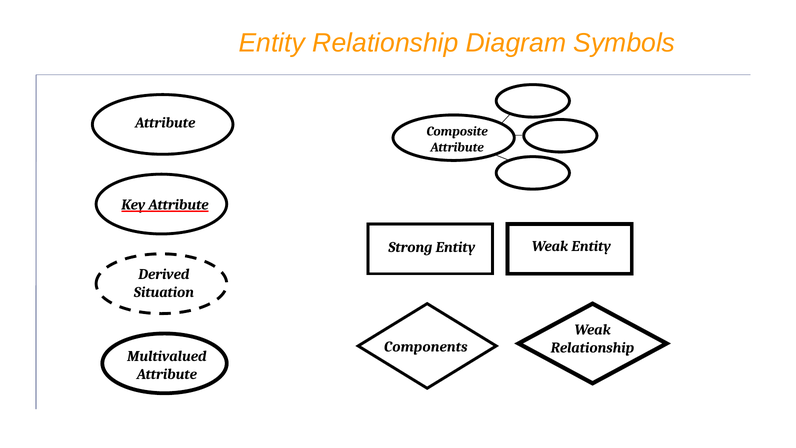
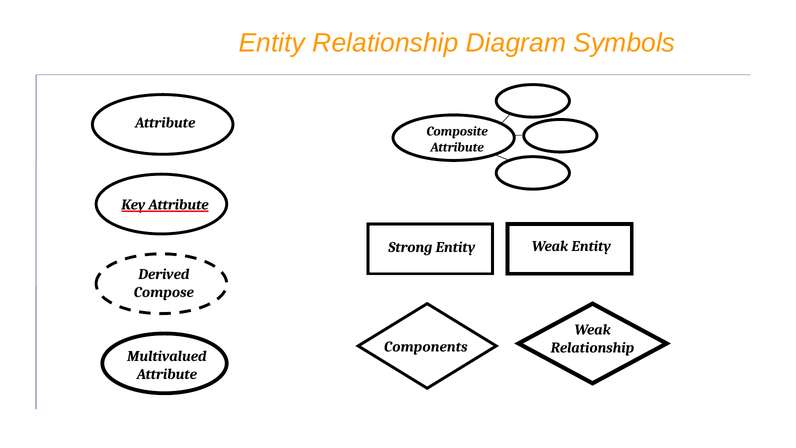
Situation: Situation -> Compose
